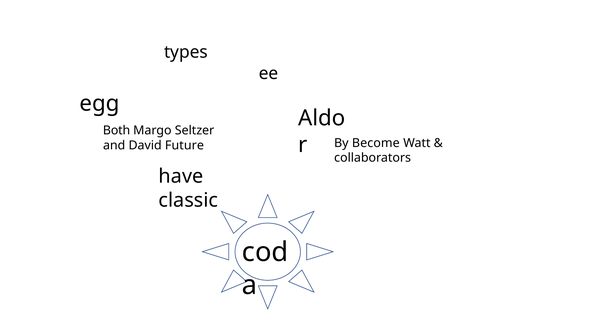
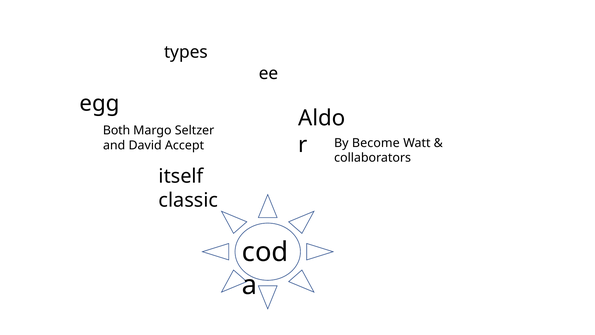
Future: Future -> Accept
have: have -> itself
